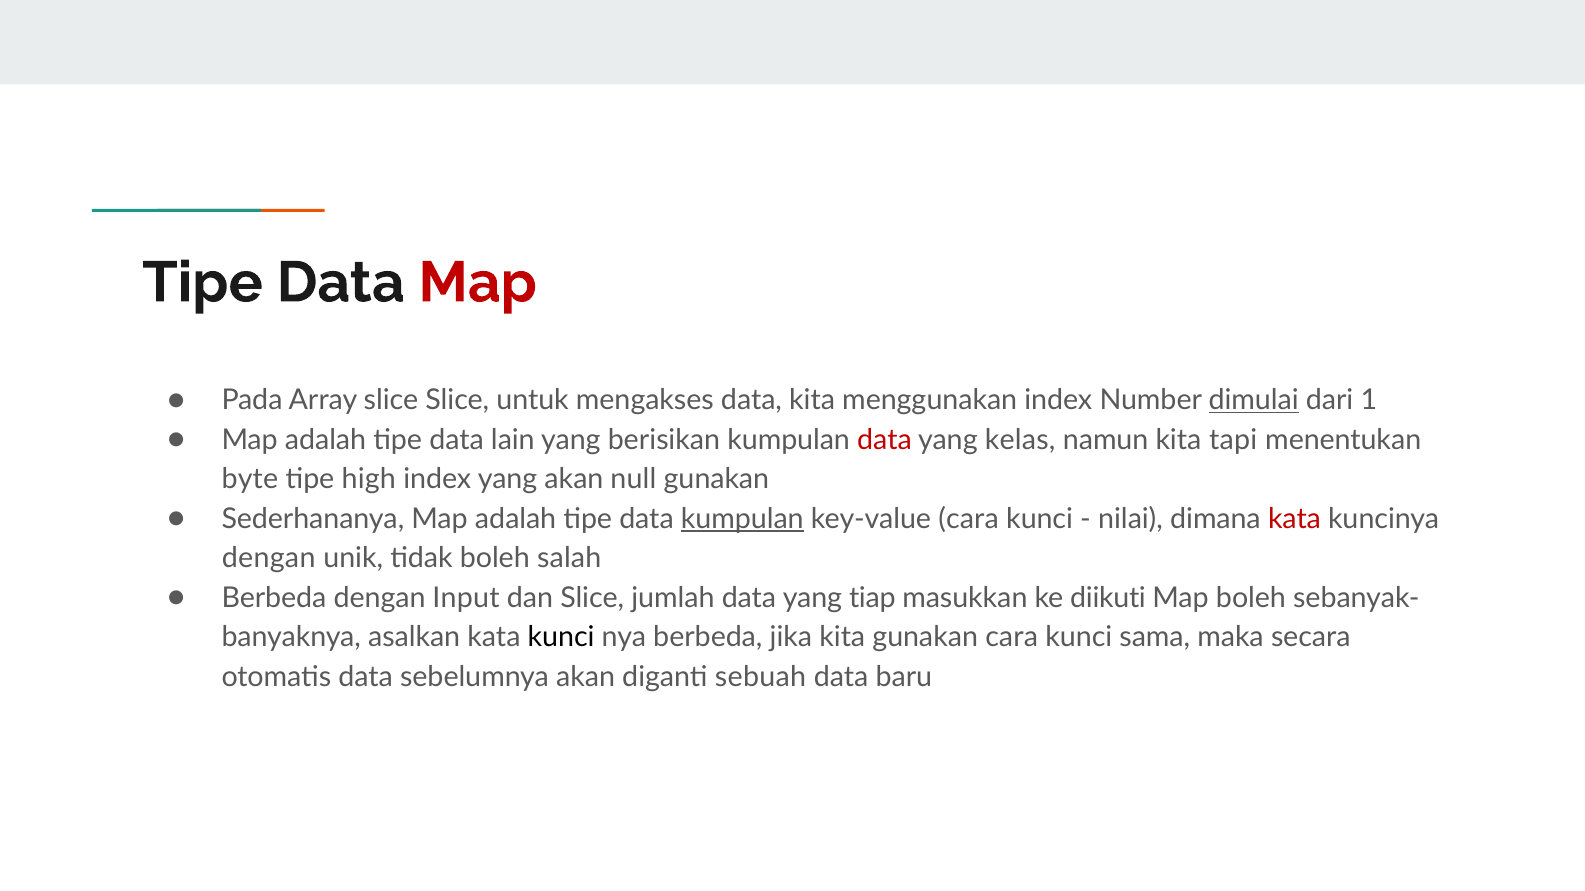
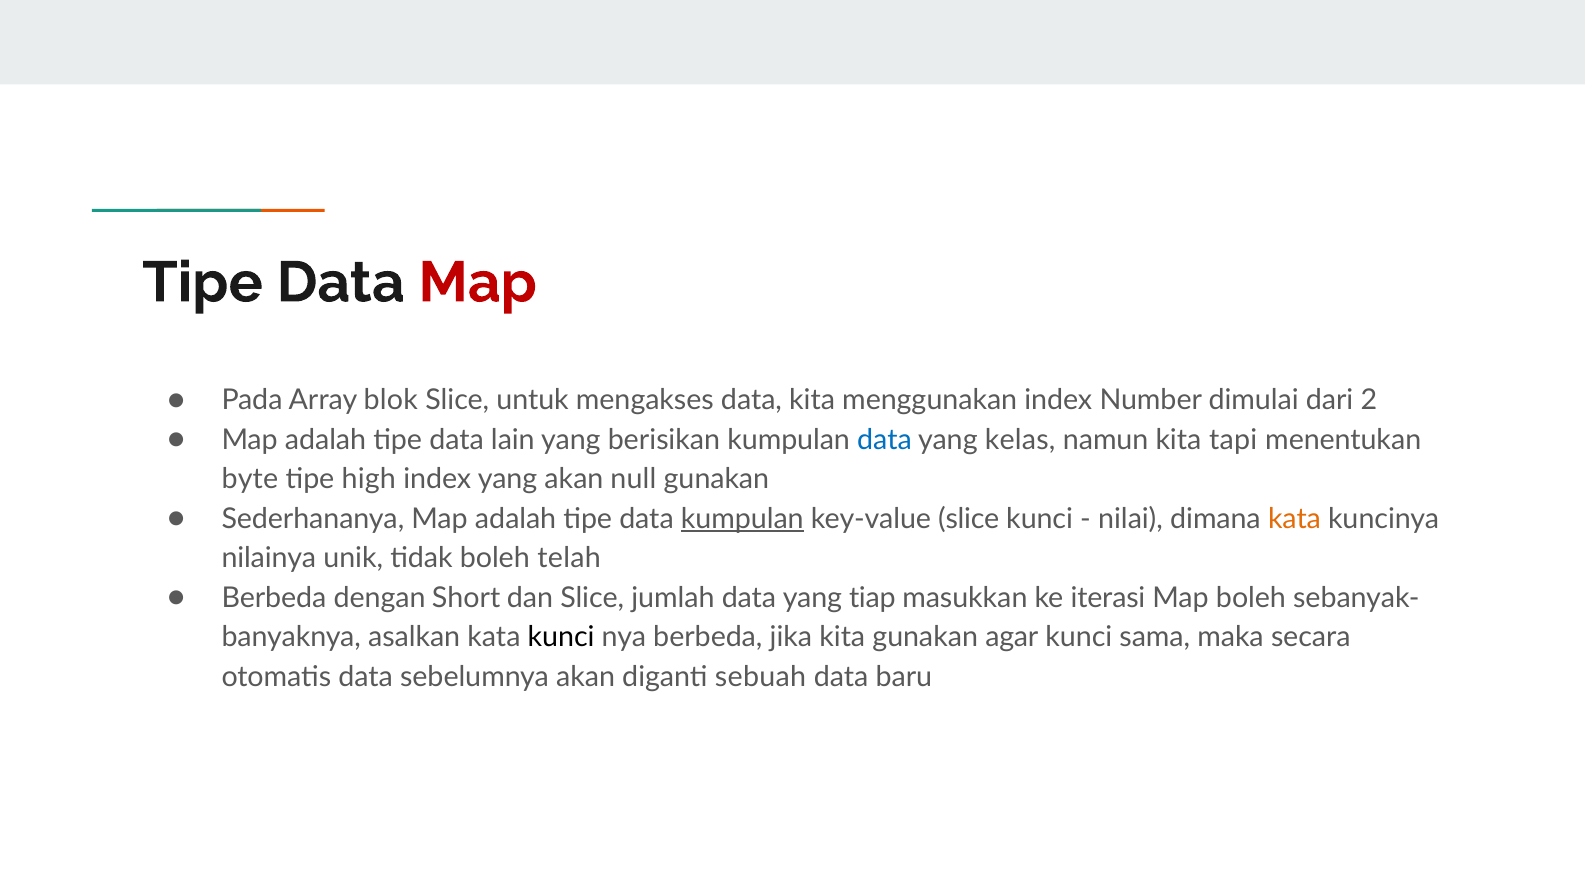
Array slice: slice -> blok
dimulai underline: present -> none
1: 1 -> 2
data at (884, 440) colour: red -> blue
key-value cara: cara -> slice
kata at (1294, 519) colour: red -> orange
dengan at (269, 559): dengan -> nilainya
salah: salah -> telah
Input: Input -> Short
diikuti: diikuti -> iterasi
gunakan cara: cara -> agar
